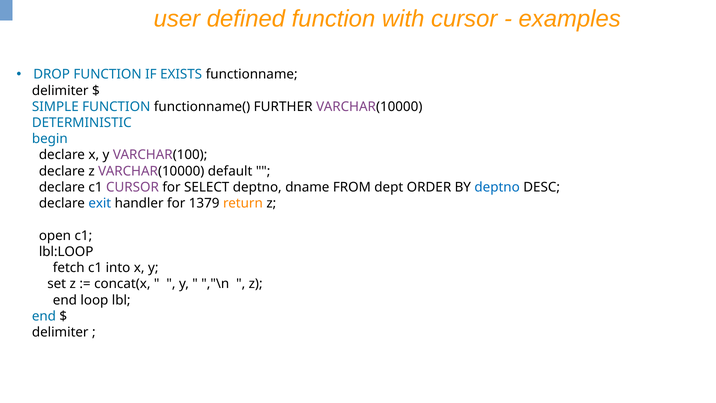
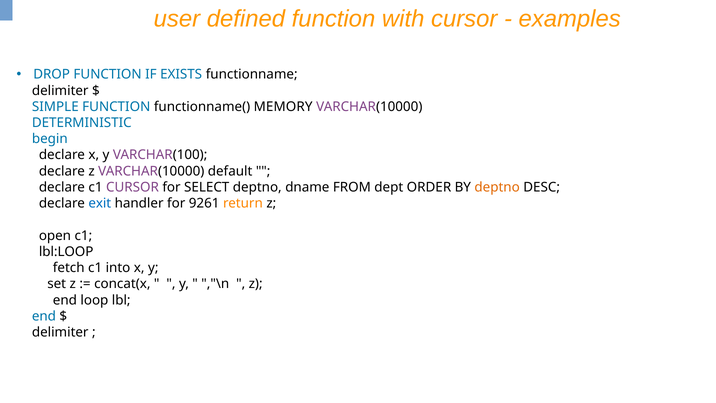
FURTHER: FURTHER -> MEMORY
deptno at (497, 187) colour: blue -> orange
1379: 1379 -> 9261
